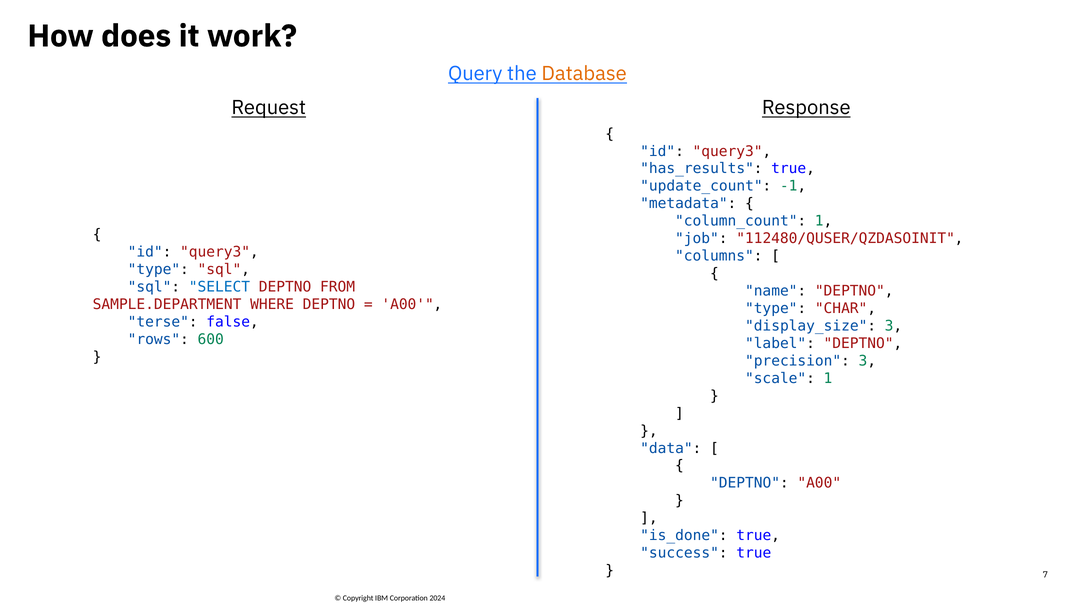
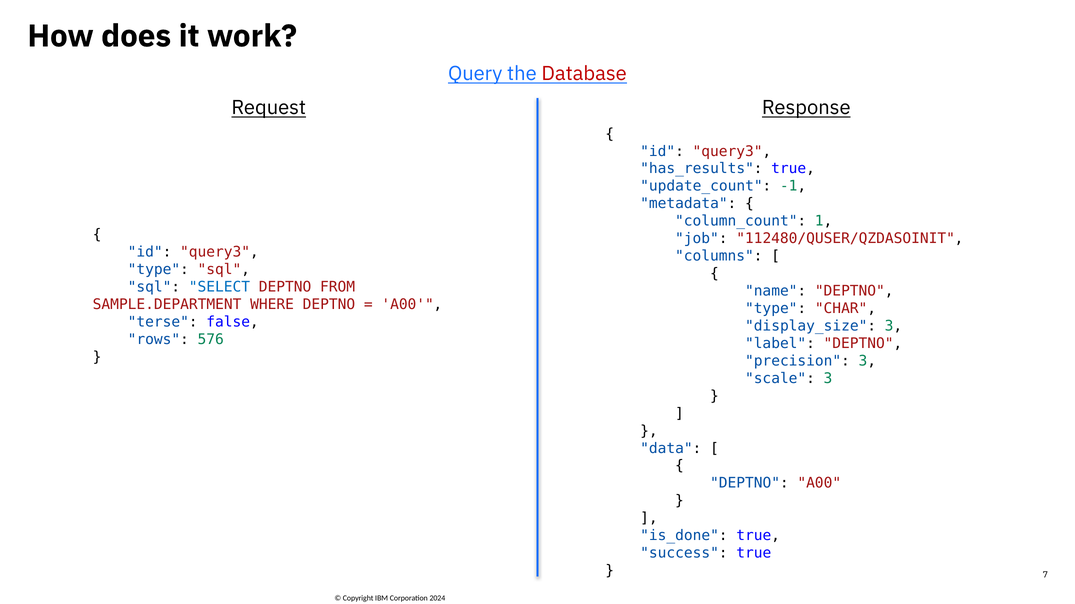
Database colour: orange -> red
600: 600 -> 576
scale 1: 1 -> 3
